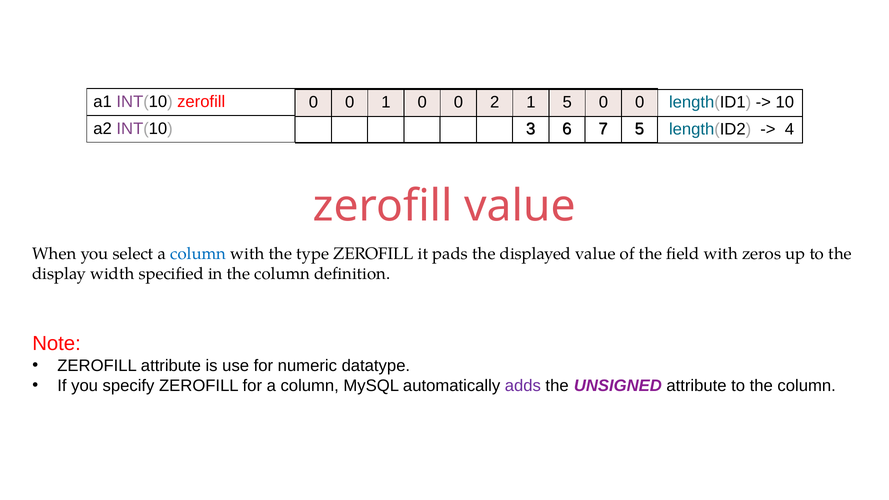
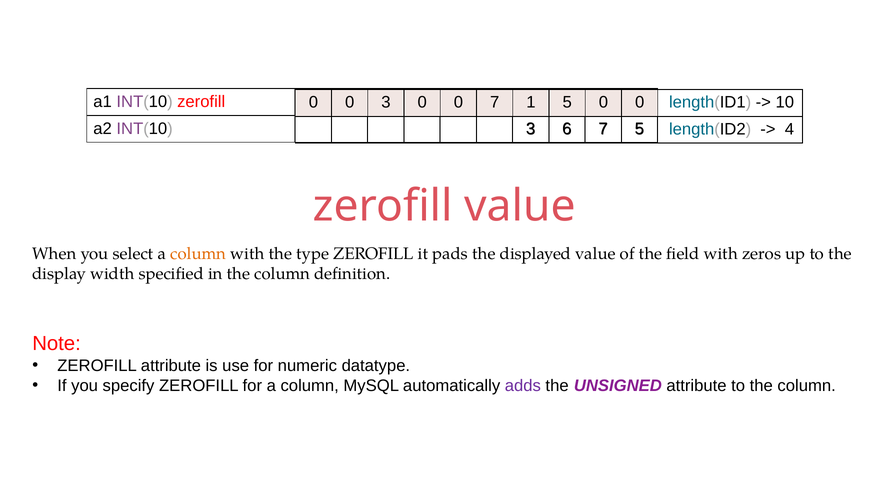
0 1: 1 -> 3
0 2: 2 -> 7
column at (198, 254) colour: blue -> orange
